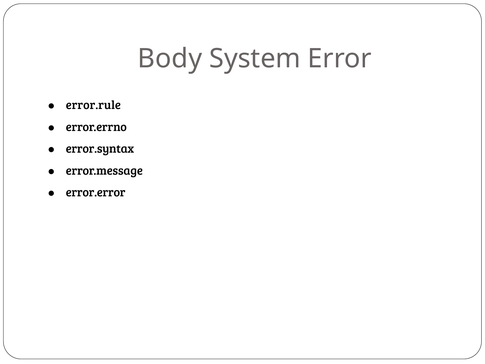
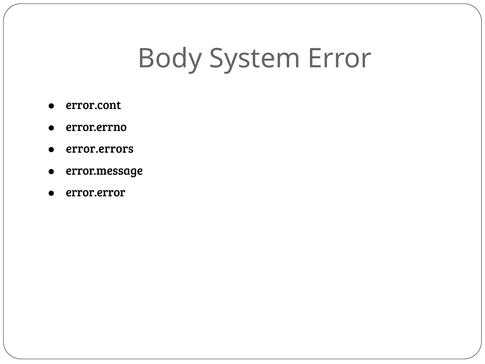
error.rule: error.rule -> error.cont
error.syntax: error.syntax -> error.errors
